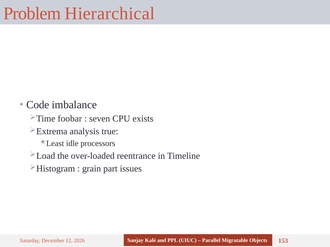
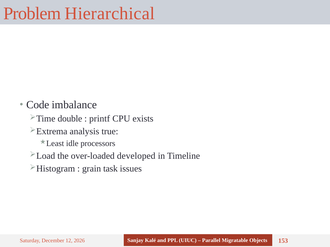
foobar: foobar -> double
seven: seven -> printf
reentrance: reentrance -> developed
part: part -> task
